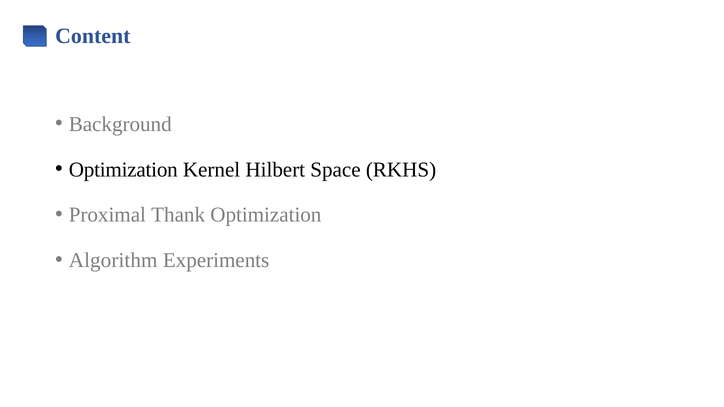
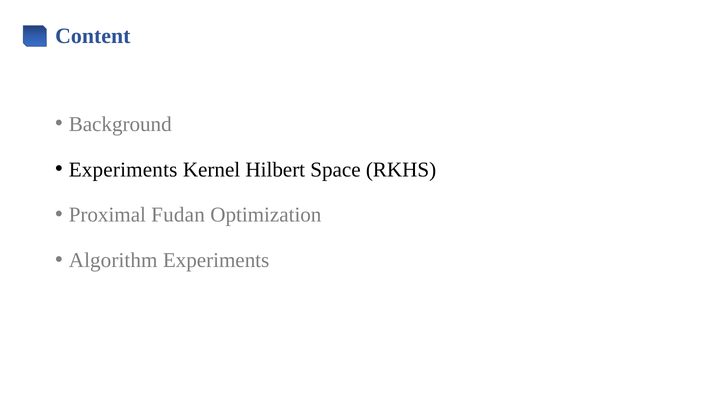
Optimization at (123, 170): Optimization -> Experiments
Thank: Thank -> Fudan
